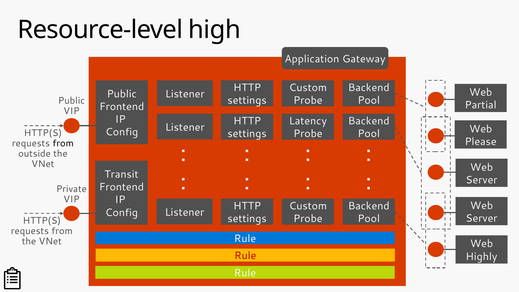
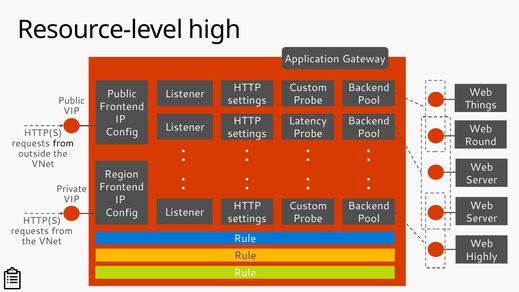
Partial: Partial -> Things
Please: Please -> Round
Transit: Transit -> Region
Rule at (245, 256) colour: red -> purple
